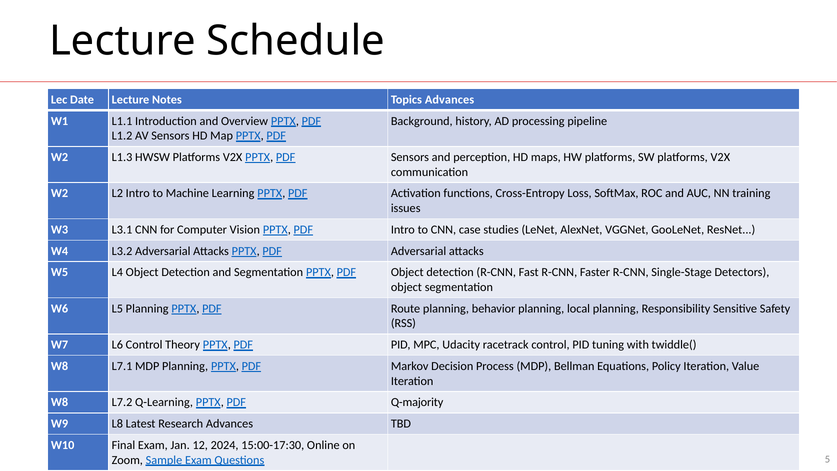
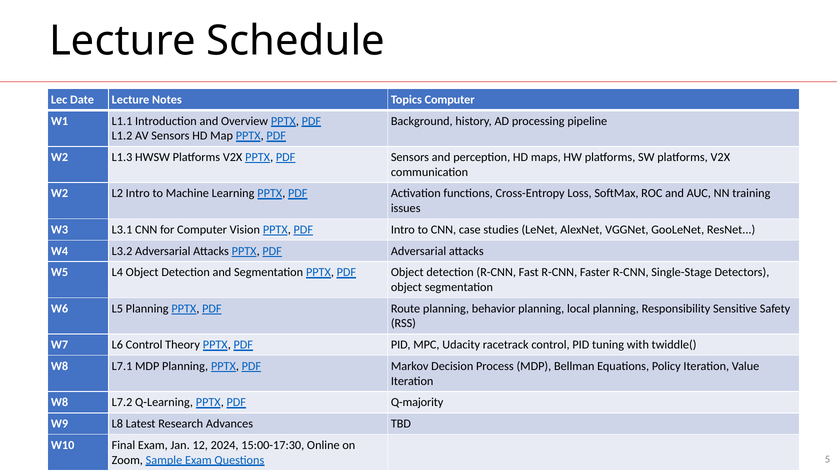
Topics Advances: Advances -> Computer
